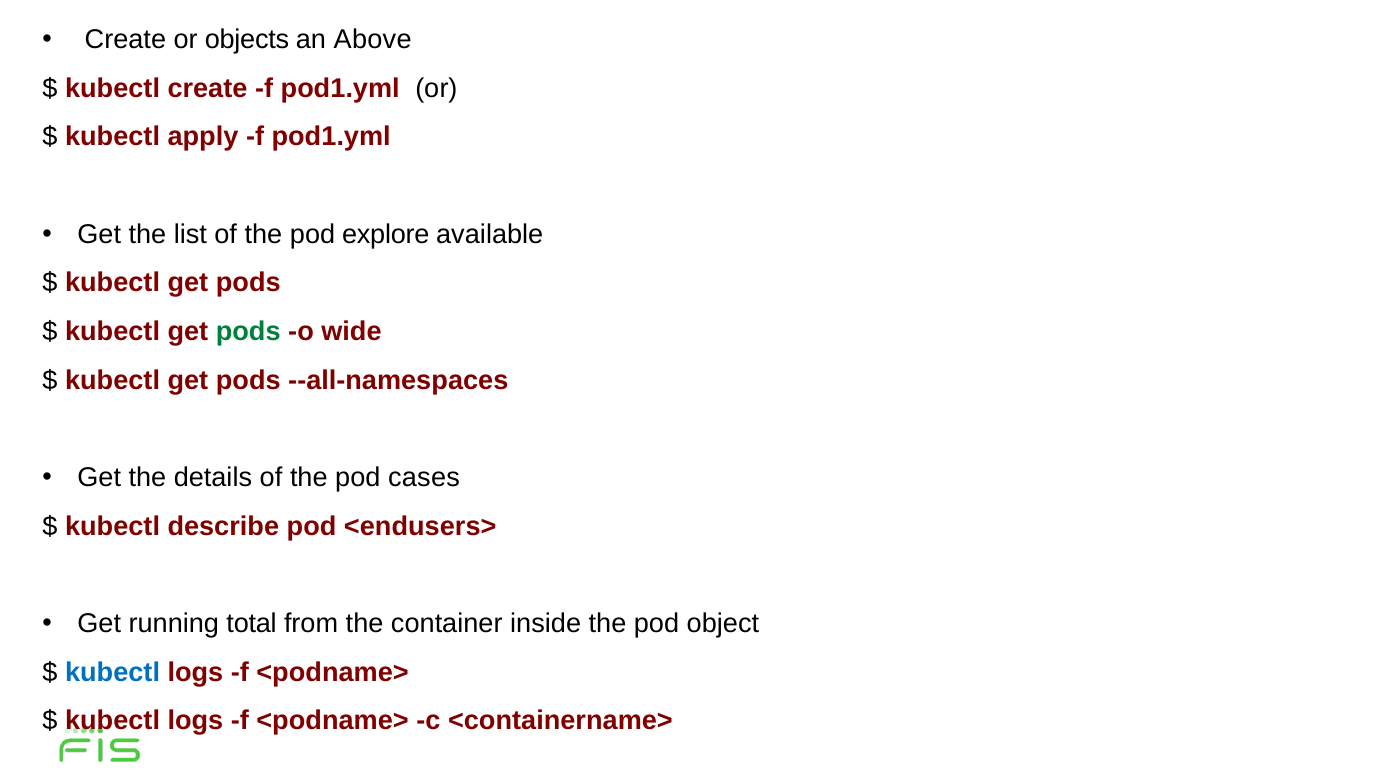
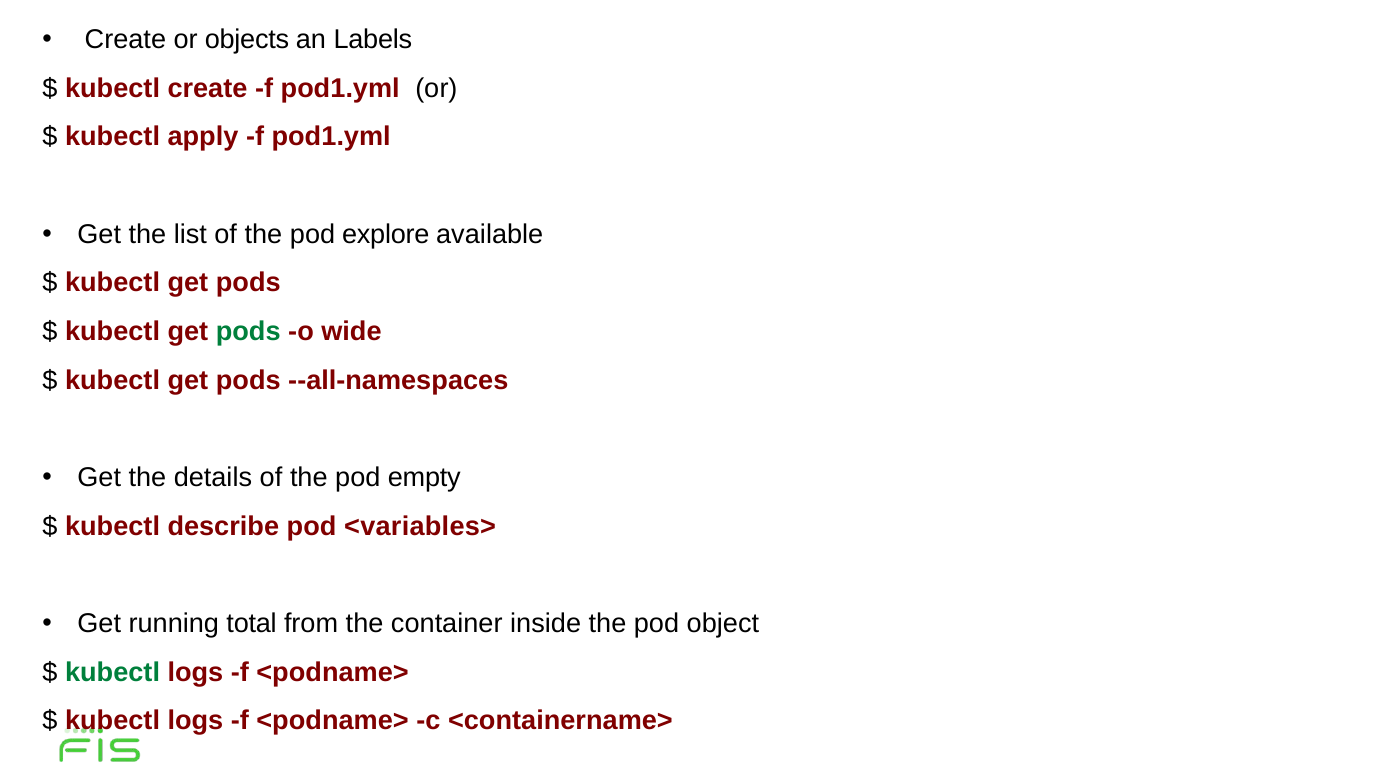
Above: Above -> Labels
cases: cases -> empty
<endusers>: <endusers> -> <variables>
kubectl at (113, 672) colour: blue -> green
